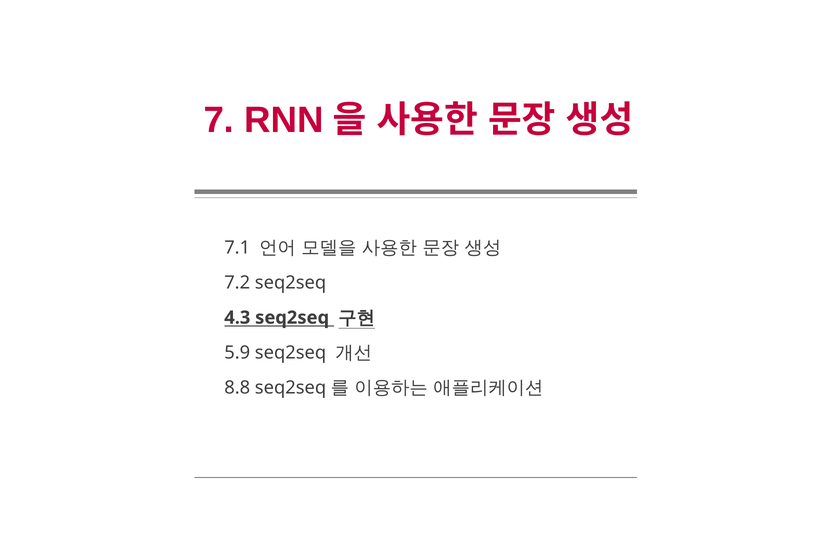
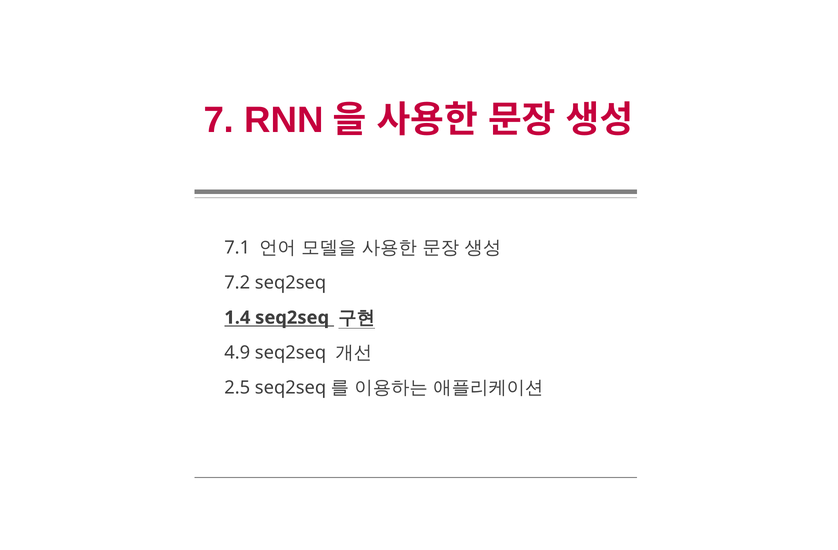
4.3: 4.3 -> 1.4
5.9: 5.9 -> 4.9
8.8: 8.8 -> 2.5
